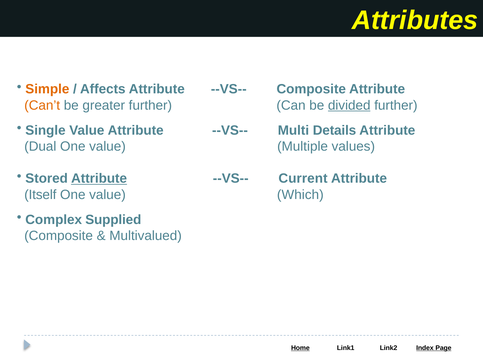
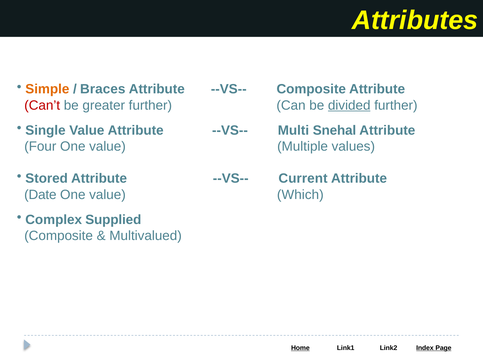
Affects: Affects -> Braces
Can’t colour: orange -> red
Details: Details -> Snehal
Dual: Dual -> Four
Attribute at (99, 179) underline: present -> none
Itself: Itself -> Date
